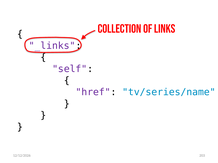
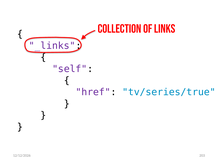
tv/series/name: tv/series/name -> tv/series/true
